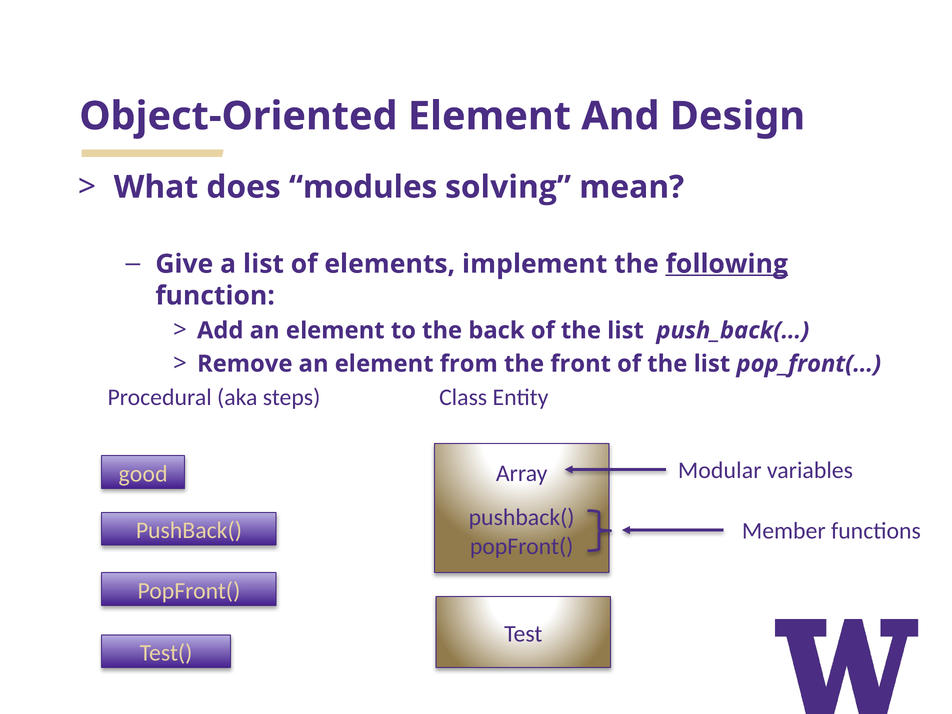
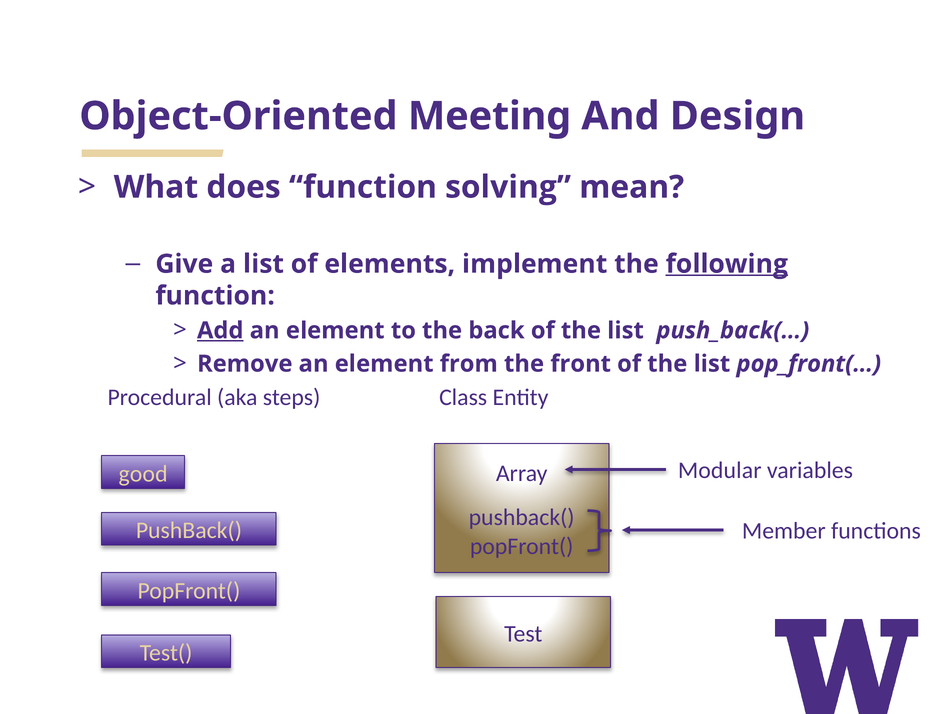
Object-Oriented Element: Element -> Meeting
does modules: modules -> function
Add underline: none -> present
